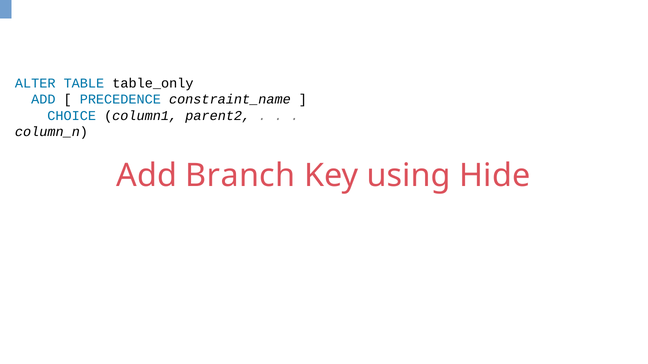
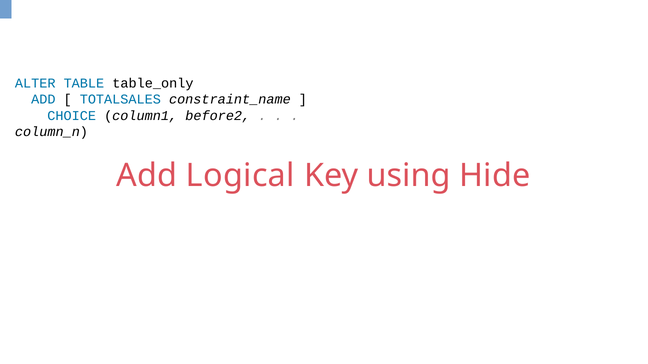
PRECEDENCE: PRECEDENCE -> TOTALSALES
parent2: parent2 -> before2
Branch: Branch -> Logical
